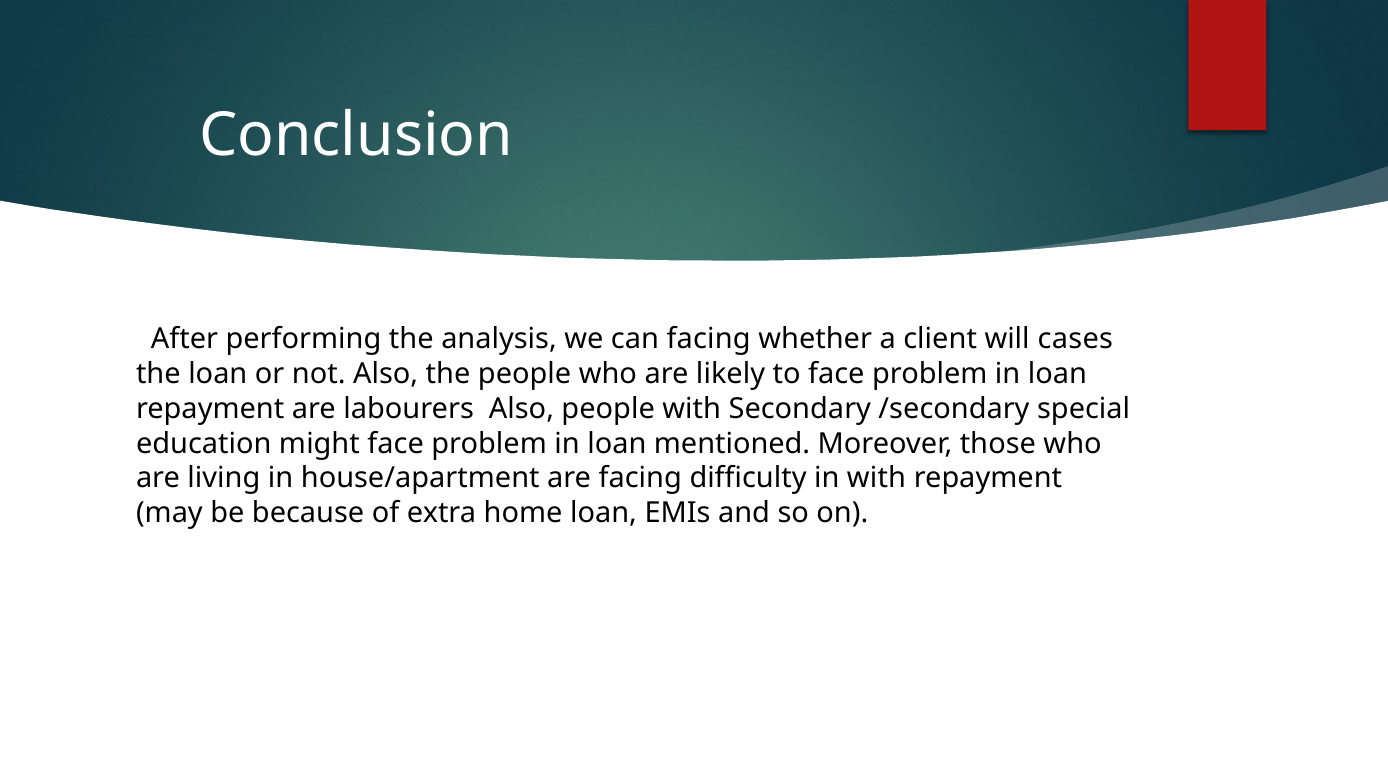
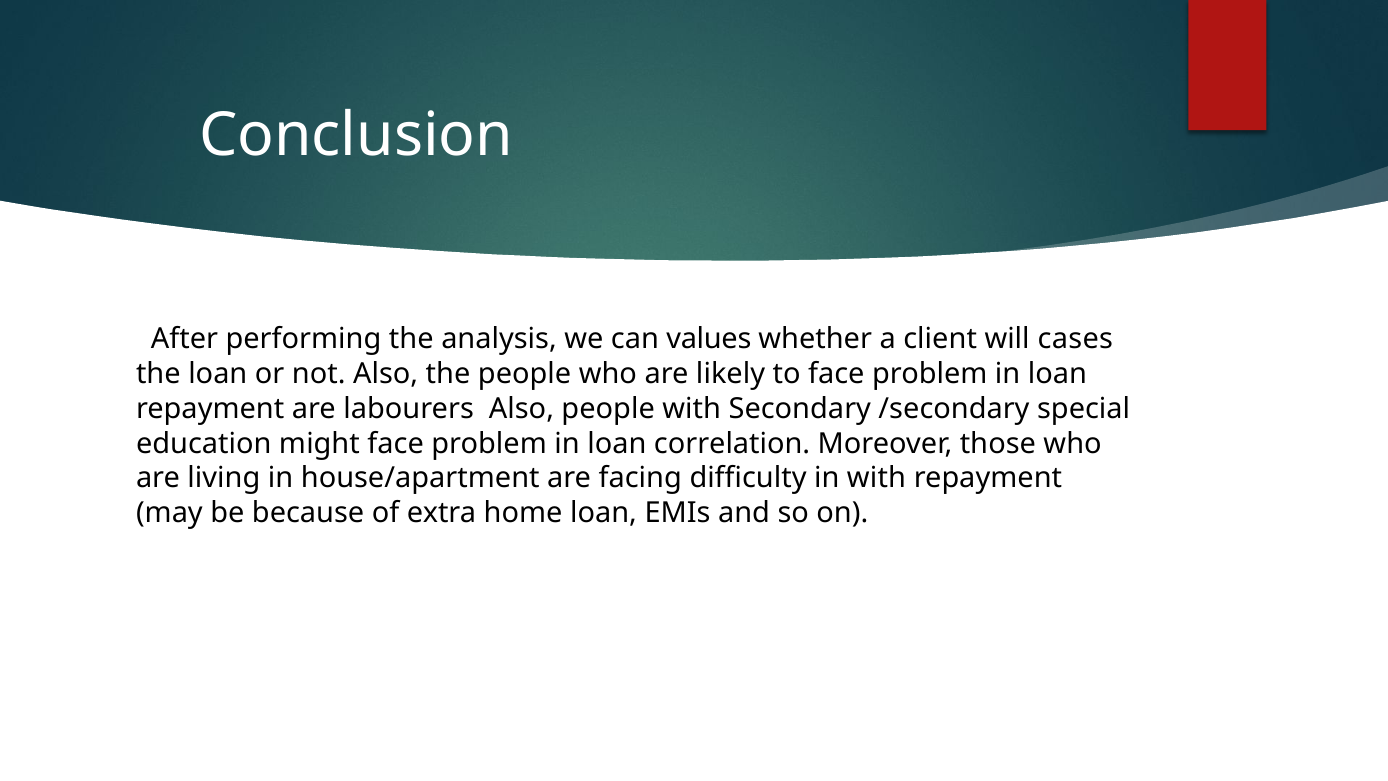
can facing: facing -> values
mentioned: mentioned -> correlation
